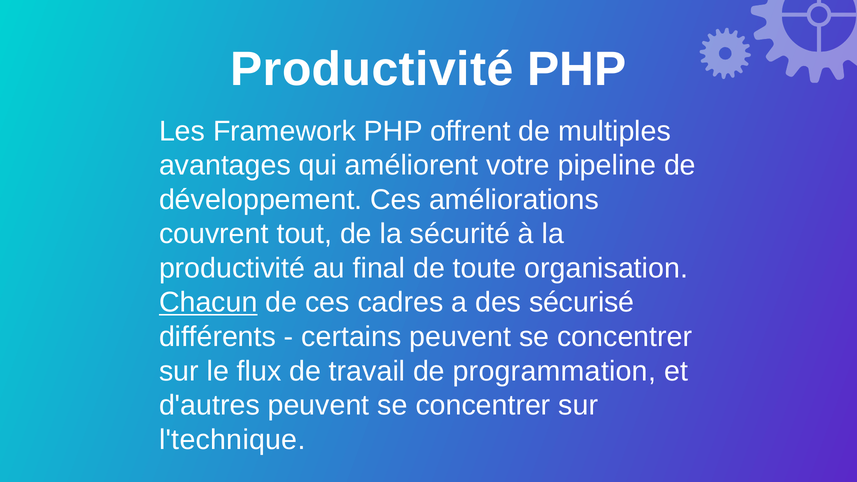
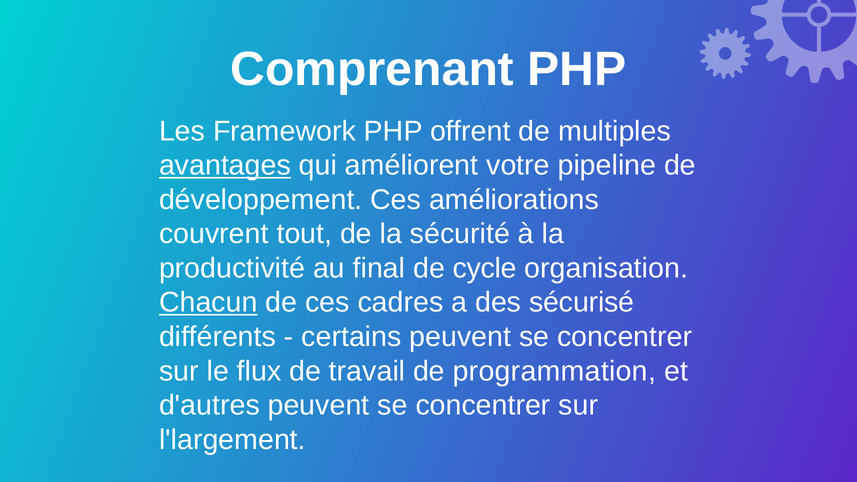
Productivité at (372, 70): Productivité -> Comprenant
avantages underline: none -> present
toute: toute -> cycle
l'technique: l'technique -> l'largement
